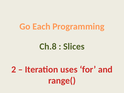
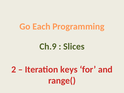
Ch.8: Ch.8 -> Ch.9
uses: uses -> keys
